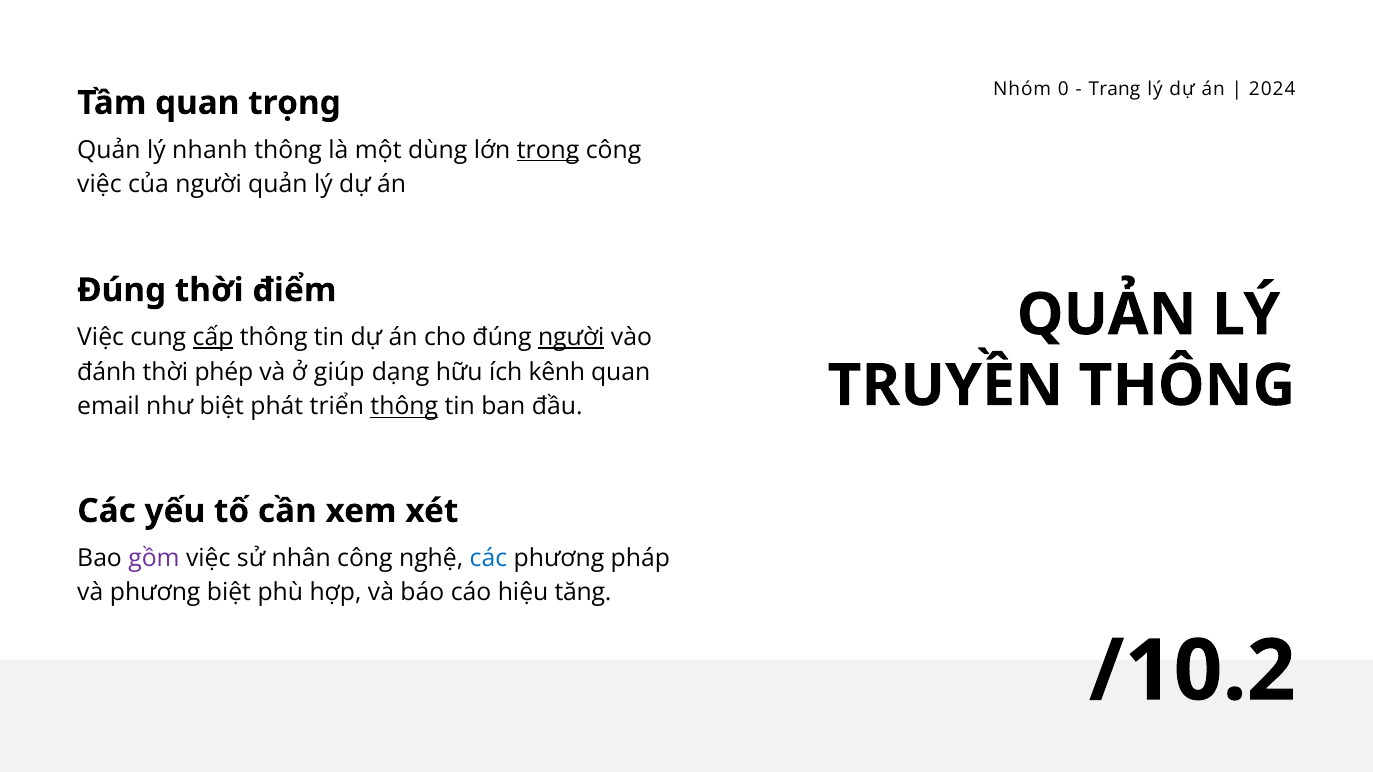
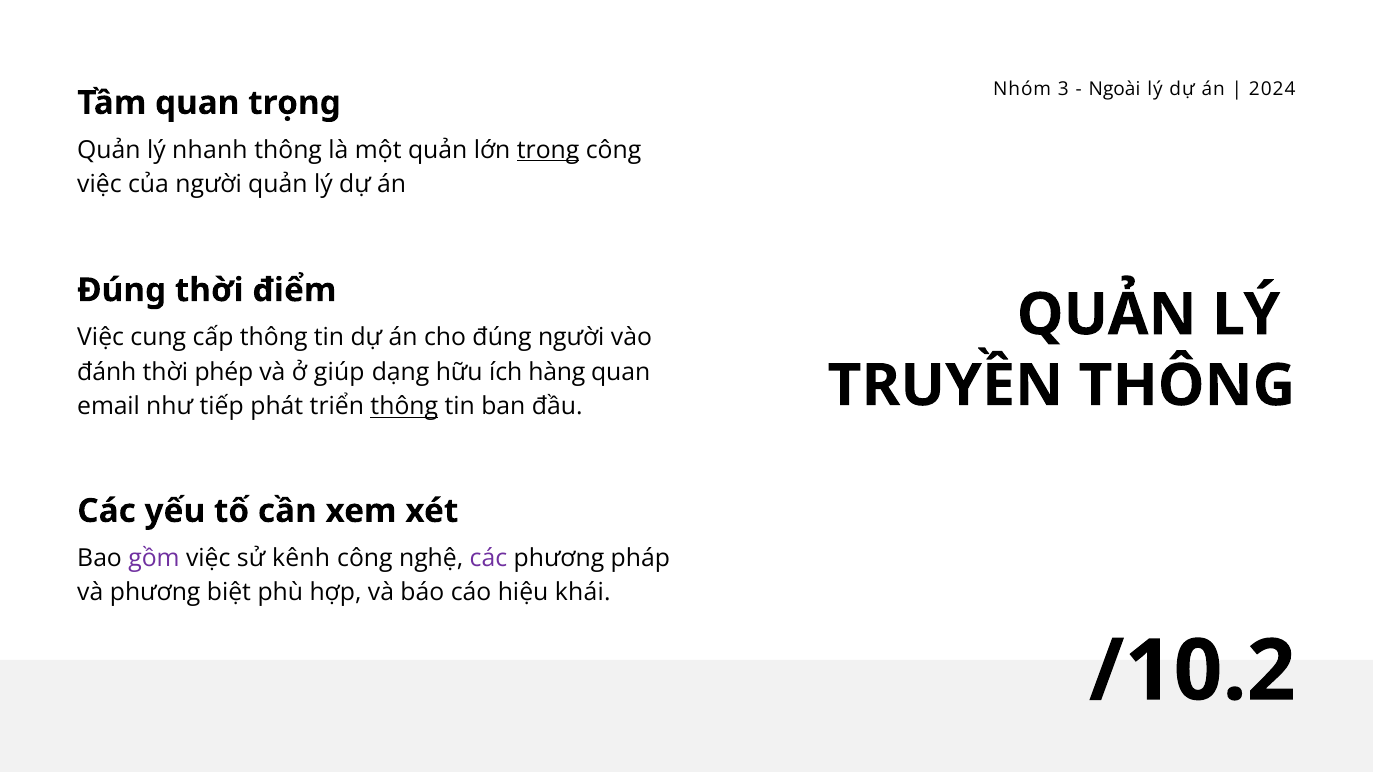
0: 0 -> 3
Trang: Trang -> Ngoài
một dùng: dùng -> quản
cấp underline: present -> none
người at (571, 337) underline: present -> none
kênh: kênh -> hàng
như biệt: biệt -> tiếp
nhân: nhân -> kênh
các at (488, 558) colour: blue -> purple
tăng: tăng -> khái
